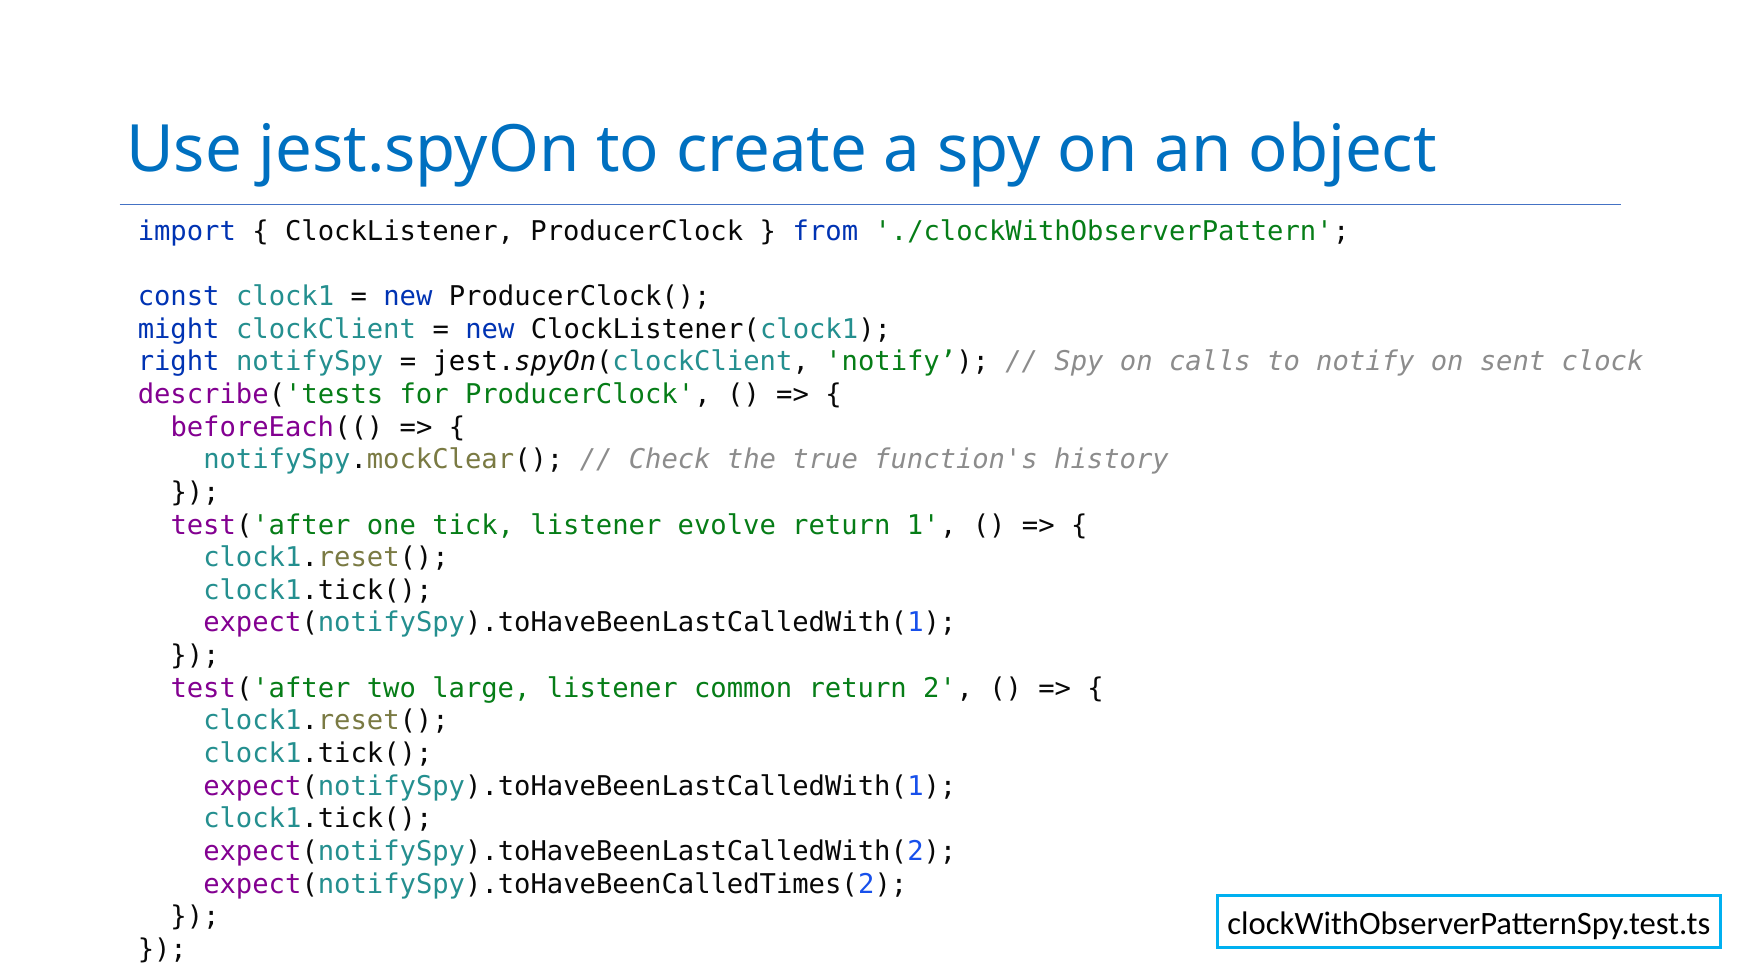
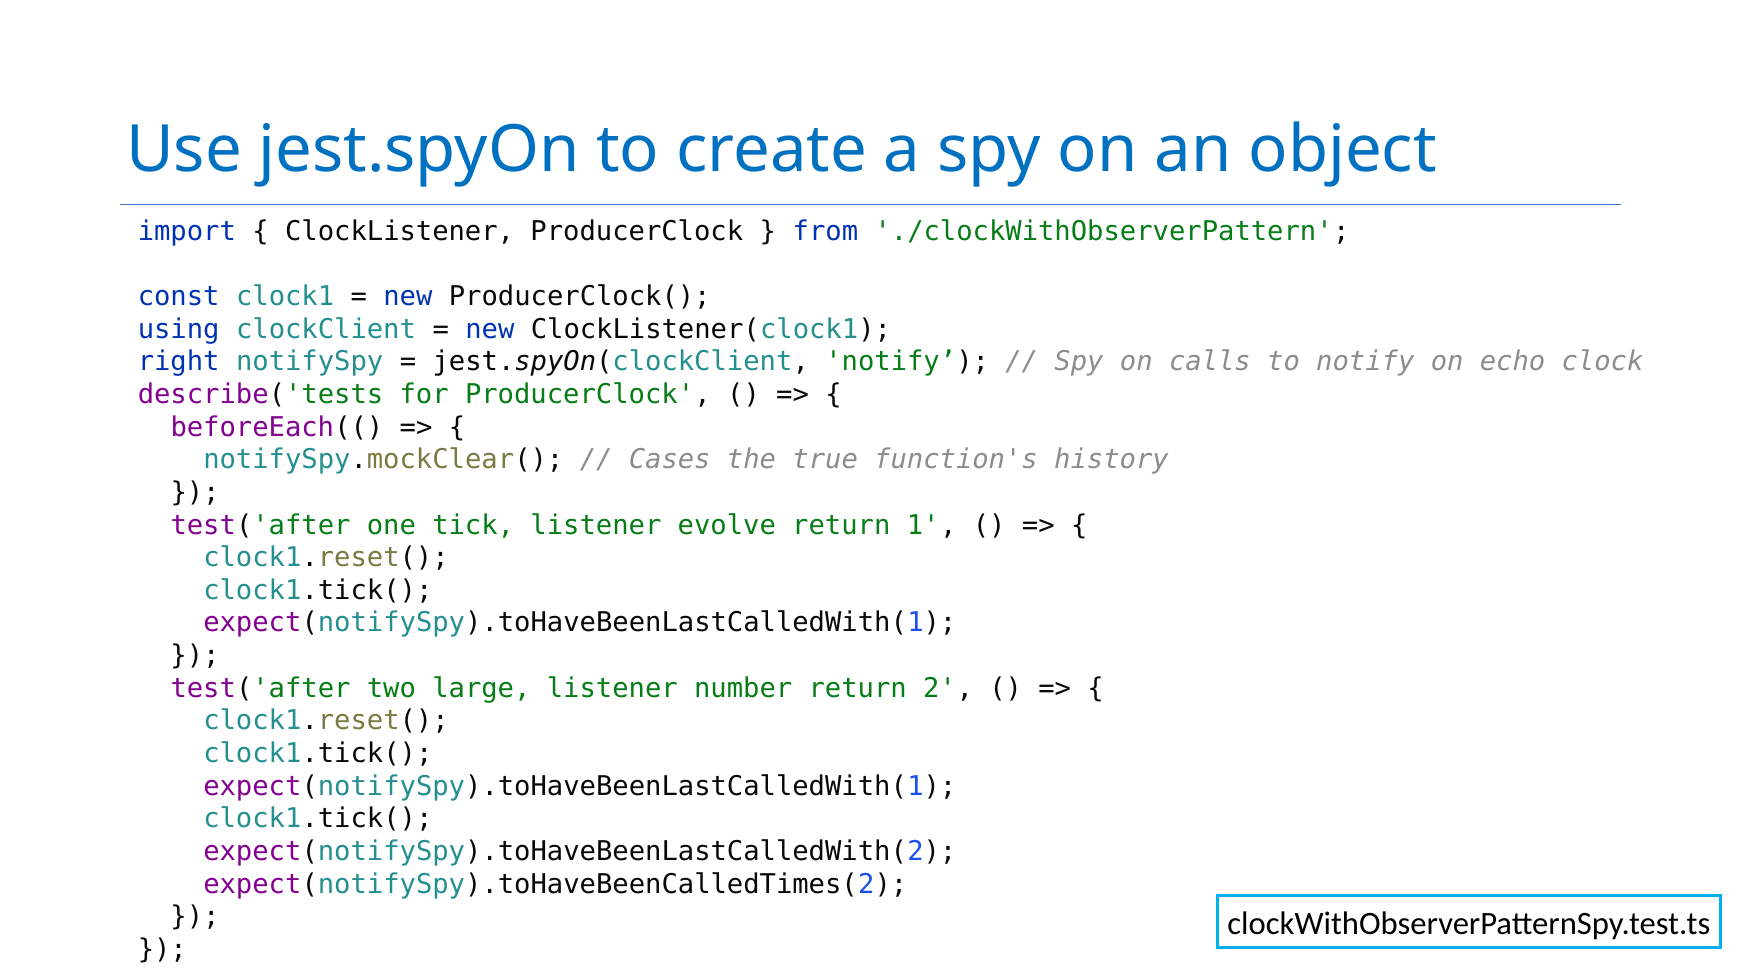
might: might -> using
sent: sent -> echo
Check: Check -> Cases
common: common -> number
